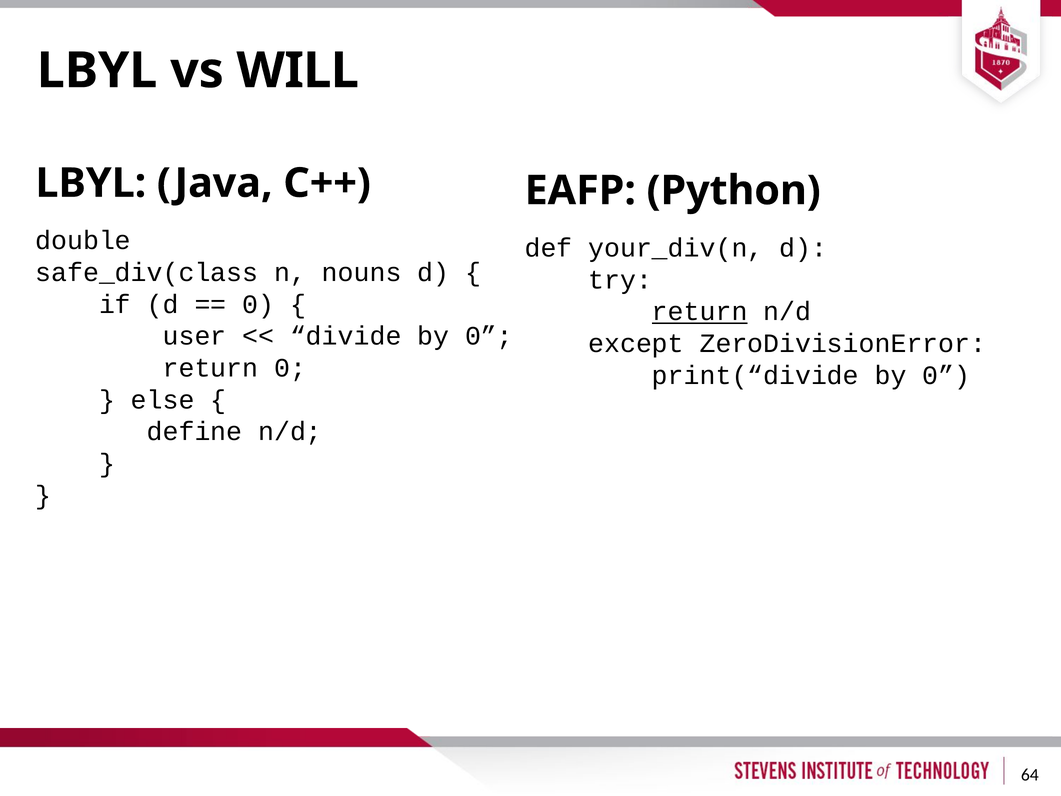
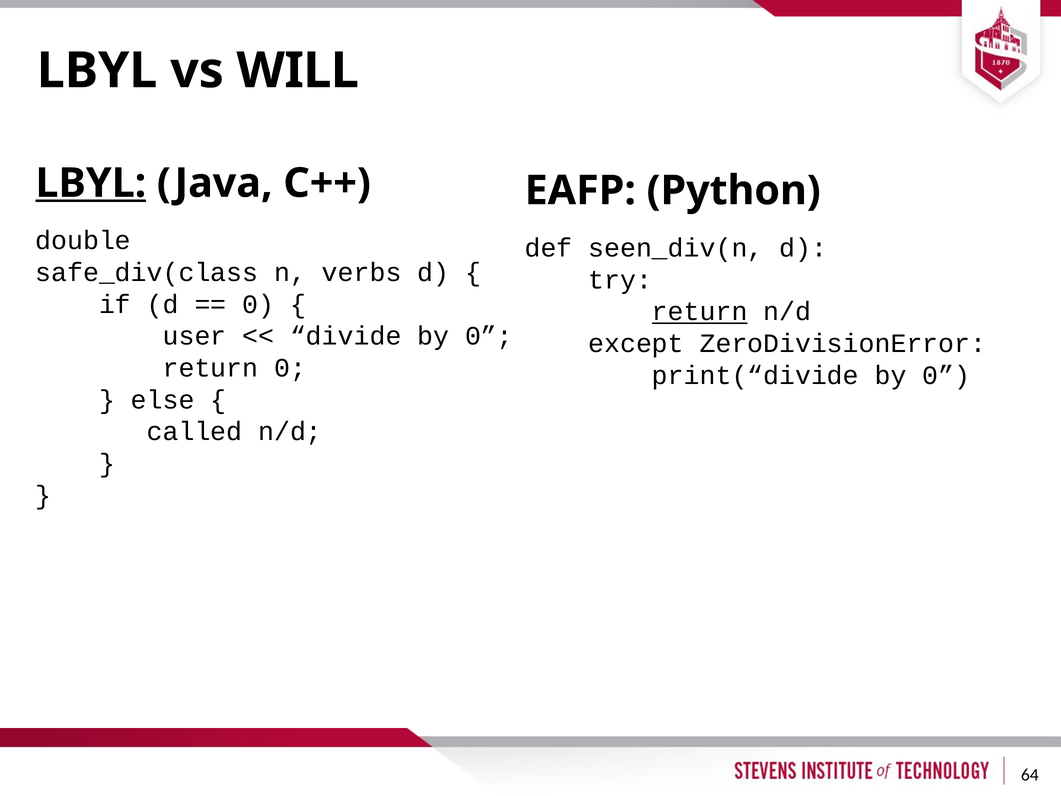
LBYL at (91, 183) underline: none -> present
your_div(n: your_div(n -> seen_div(n
nouns: nouns -> verbs
define: define -> called
